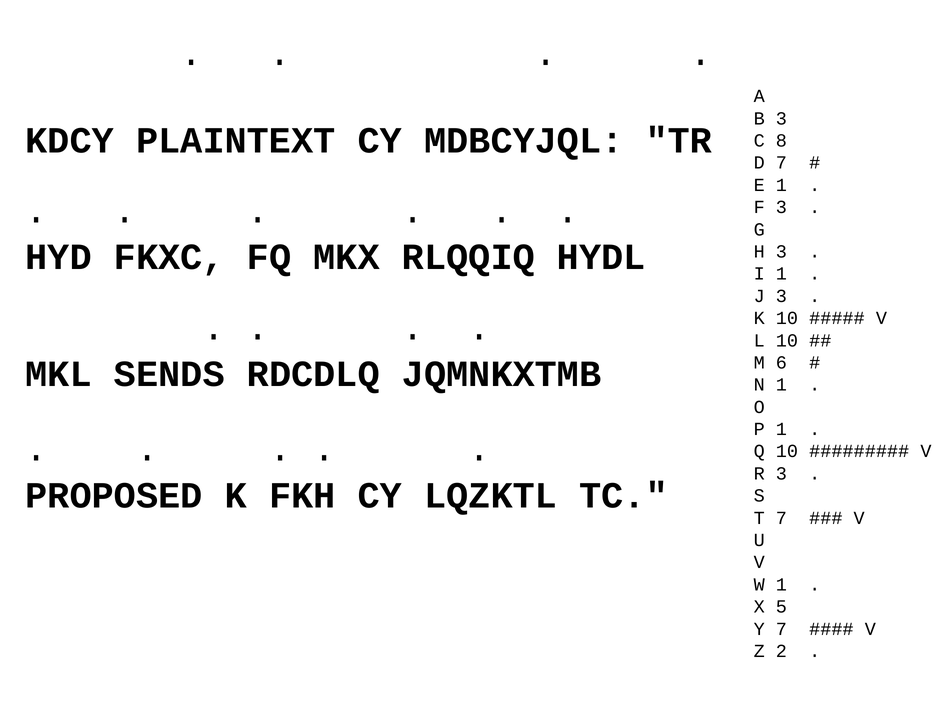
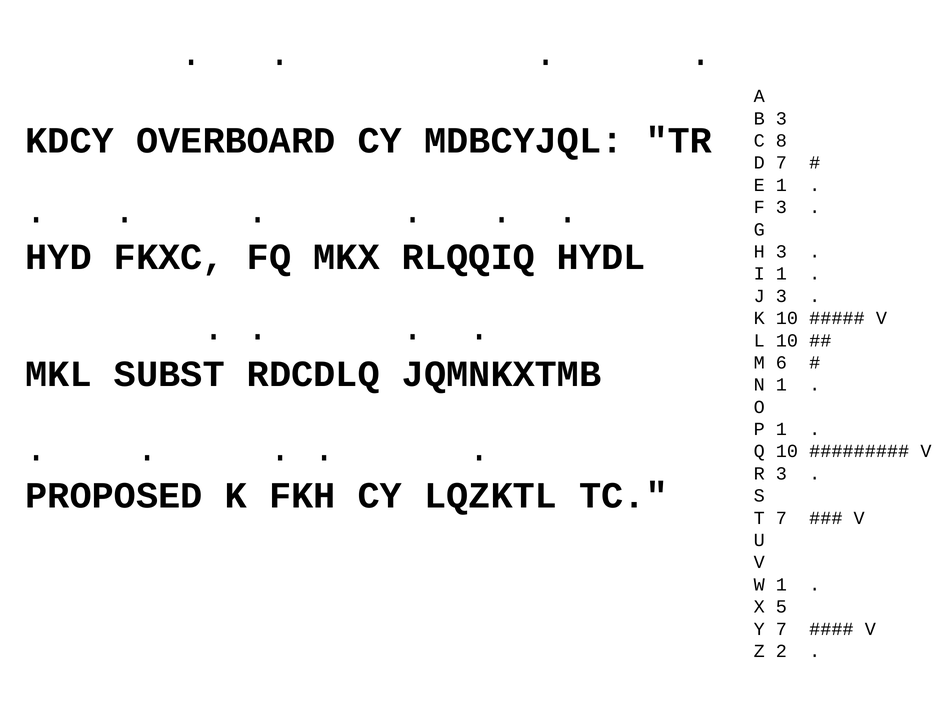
PLAINTEXT: PLAINTEXT -> OVERBOARD
SENDS: SENDS -> SUBST
